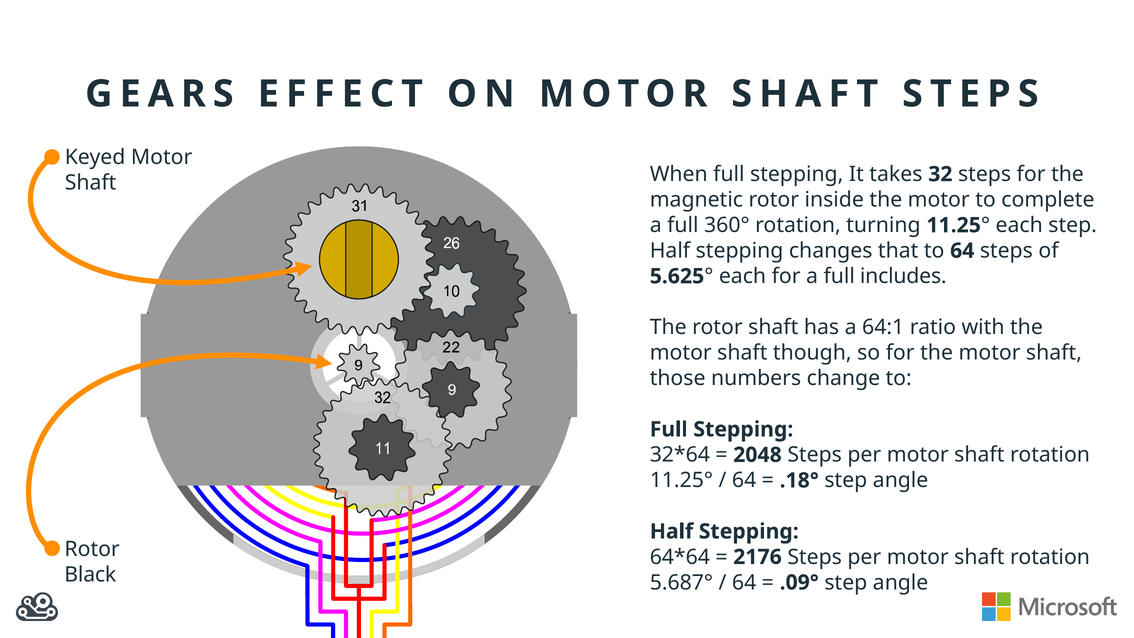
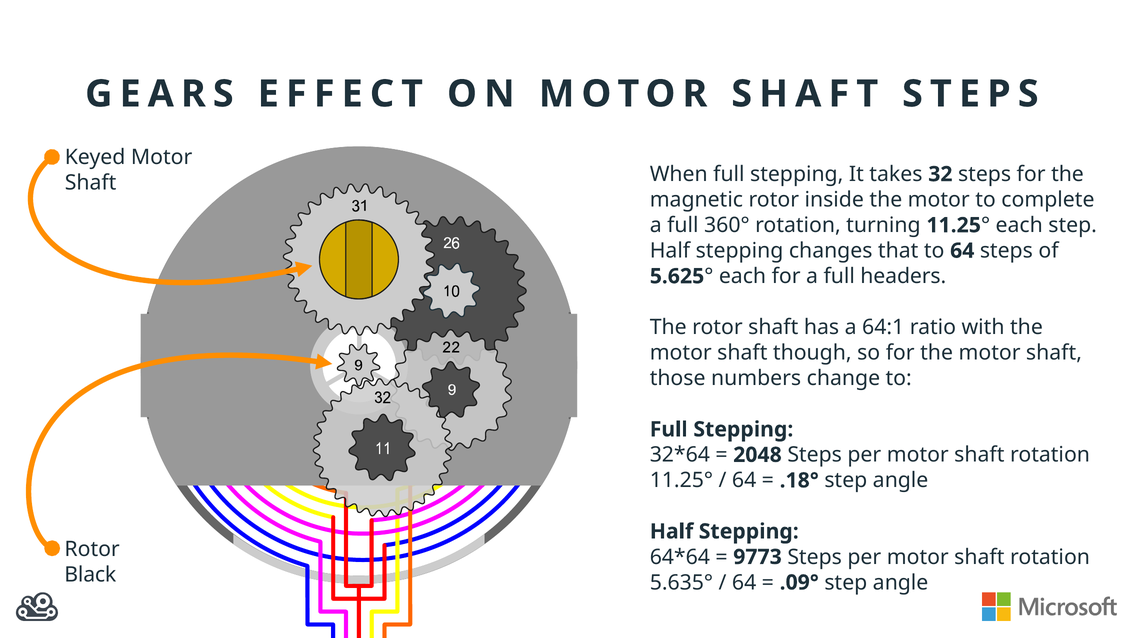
includes: includes -> headers
2176: 2176 -> 9773
5.687°: 5.687° -> 5.635°
